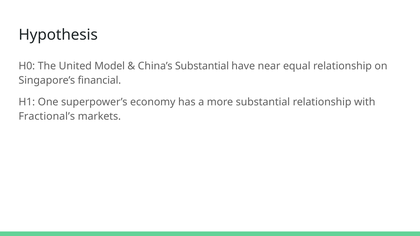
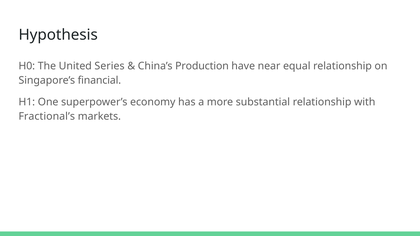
Model: Model -> Series
China’s Substantial: Substantial -> Production
